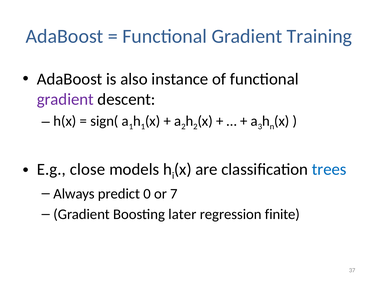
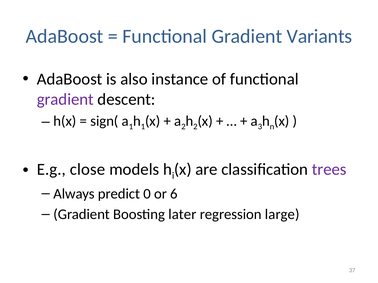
Training: Training -> Variants
trees colour: blue -> purple
7: 7 -> 6
finite: finite -> large
